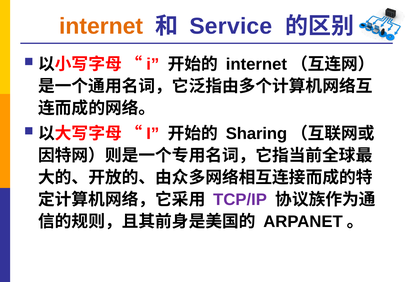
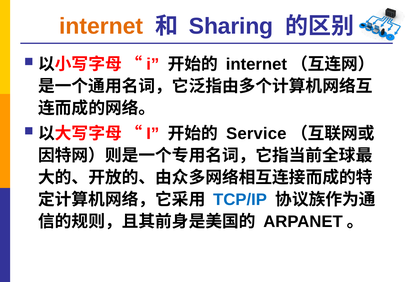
Service: Service -> Sharing
Sharing: Sharing -> Service
TCP/IP colour: purple -> blue
